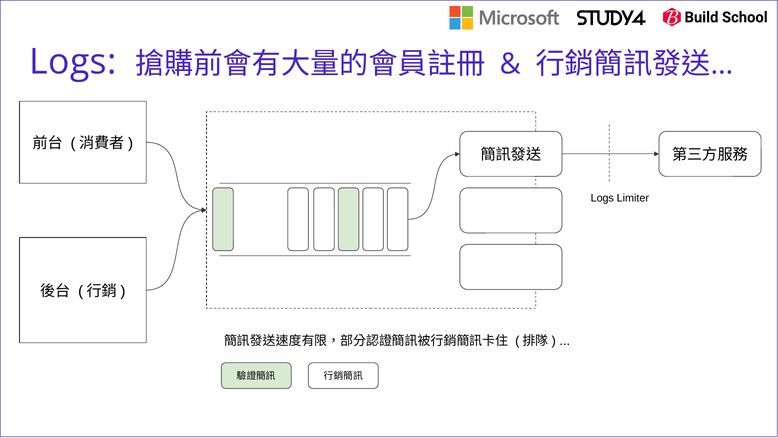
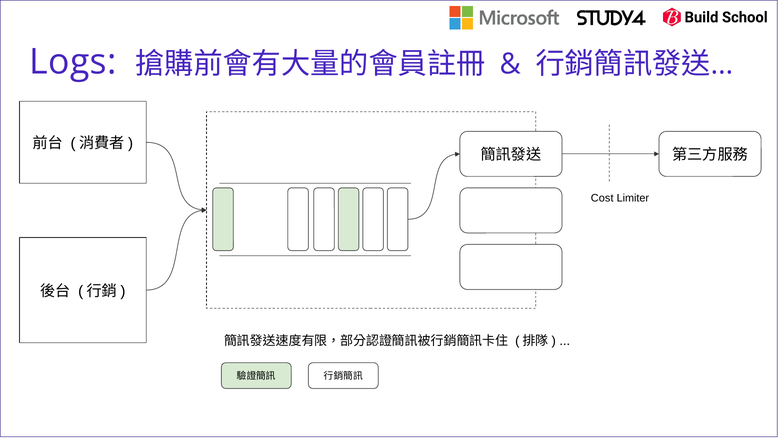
Logs at (602, 198): Logs -> Cost
